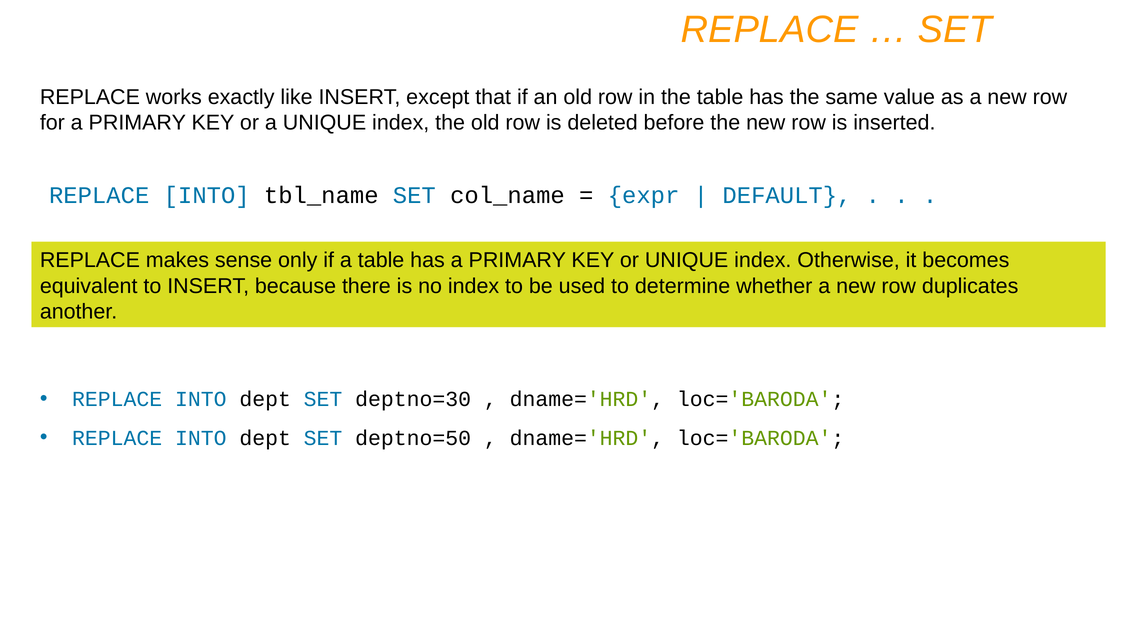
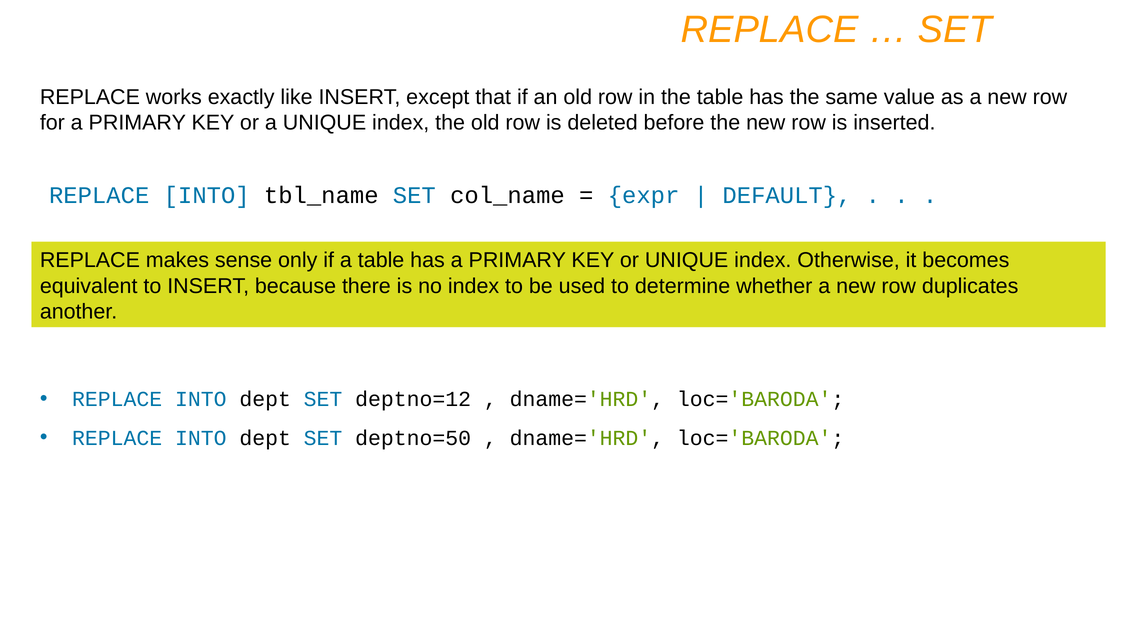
deptno=30: deptno=30 -> deptno=12
